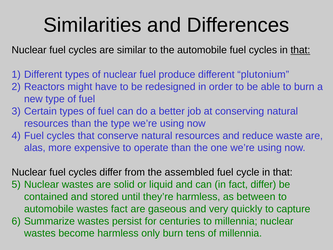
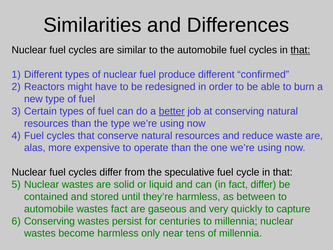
plutonium: plutonium -> confirmed
better underline: none -> present
assembled: assembled -> speculative
Summarize at (49, 221): Summarize -> Conserving
only burn: burn -> near
